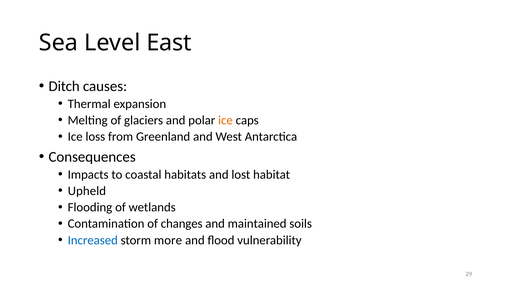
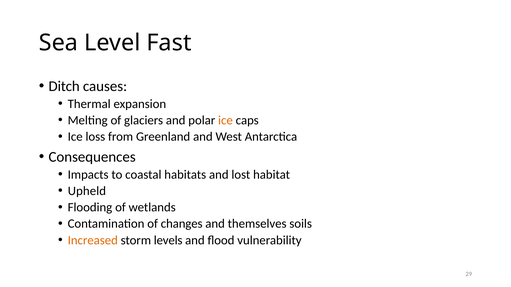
East: East -> Fast
maintained: maintained -> themselves
Increased colour: blue -> orange
more: more -> levels
